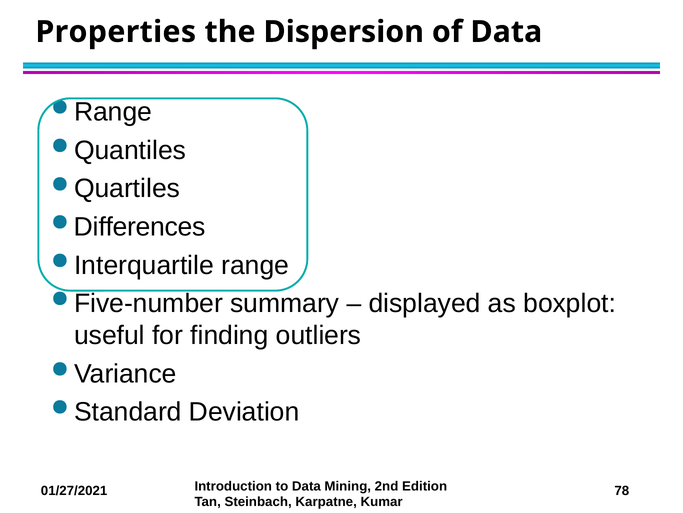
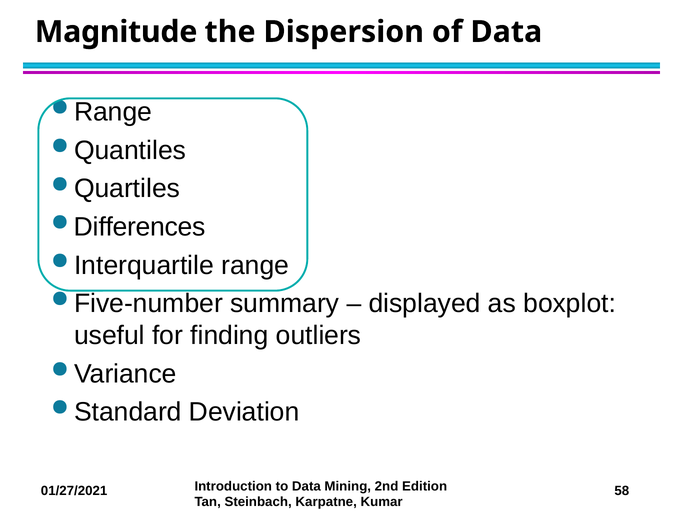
Properties: Properties -> Magnitude
78: 78 -> 58
